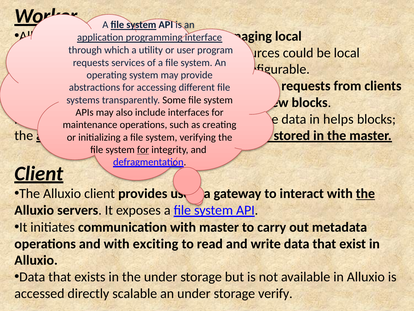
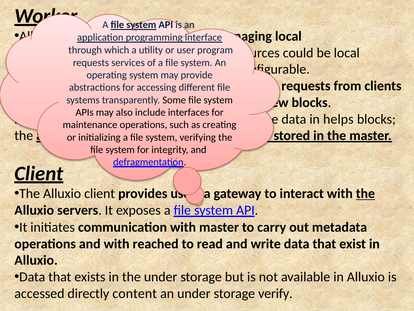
for at (143, 149) underline: present -> none
exciting: exciting -> reached
scalable: scalable -> content
